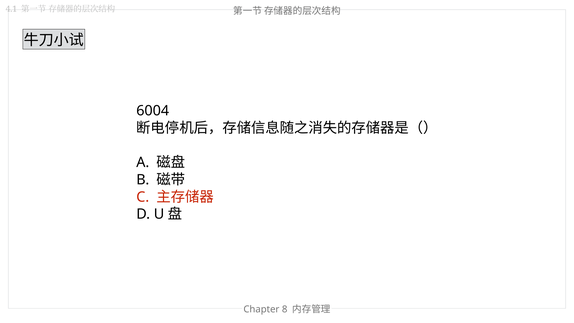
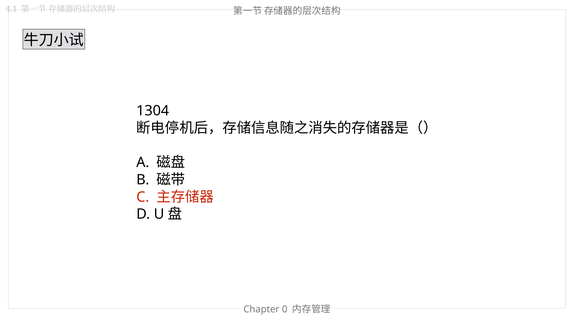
6004: 6004 -> 1304
8: 8 -> 0
